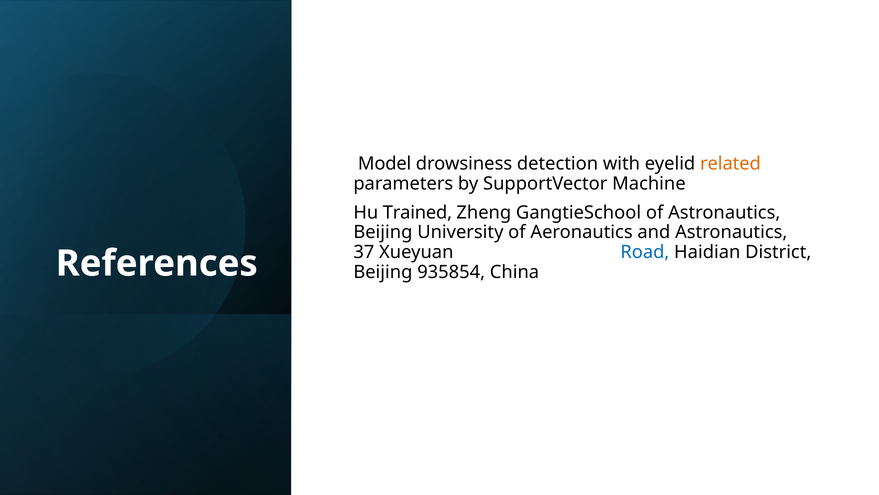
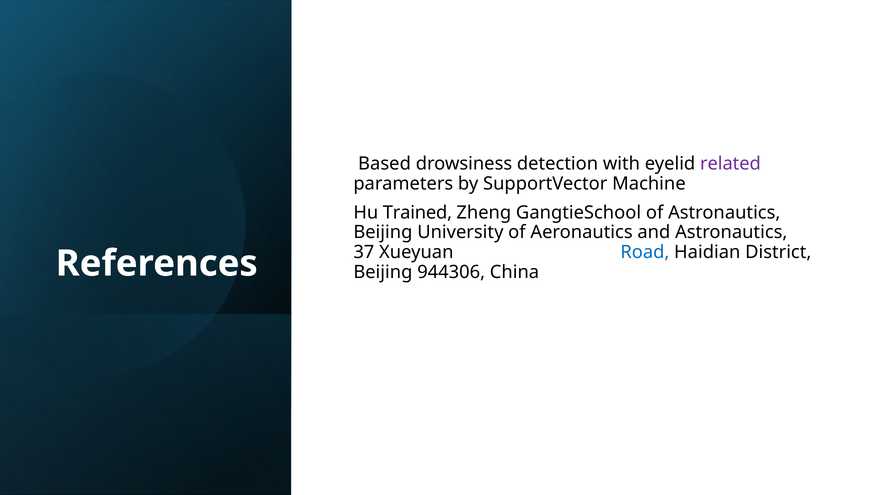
Model: Model -> Based
related colour: orange -> purple
935854: 935854 -> 944306
